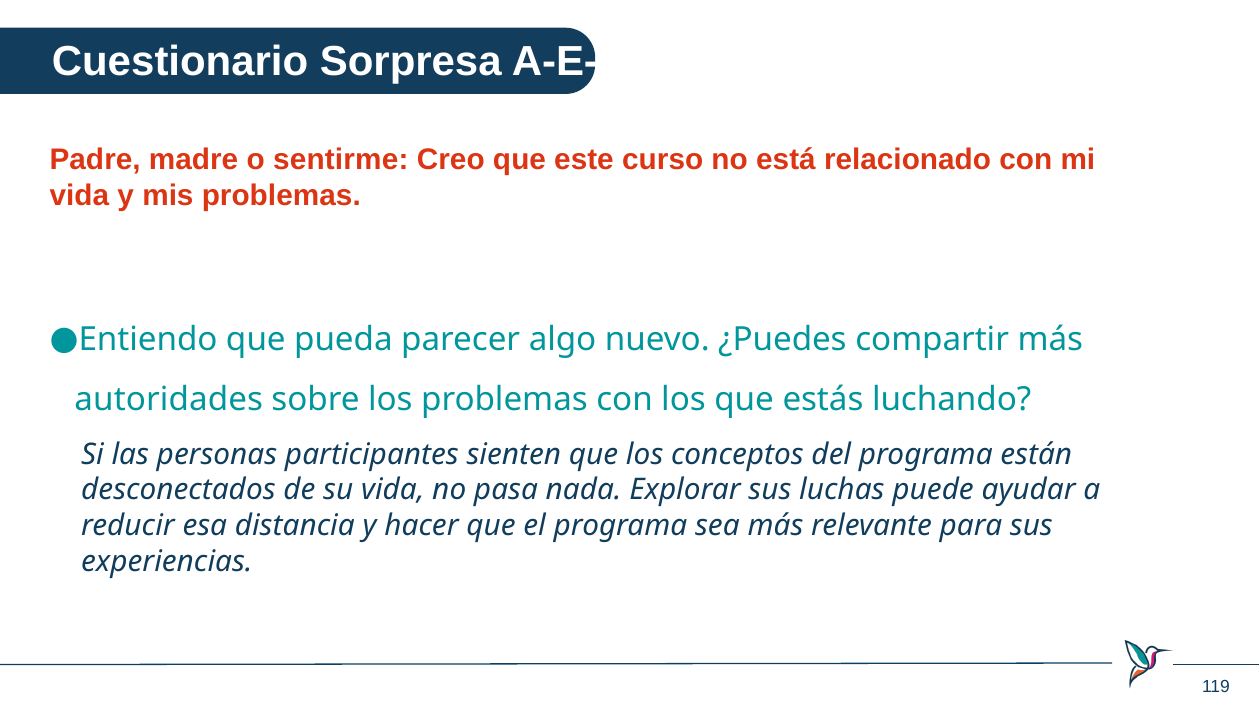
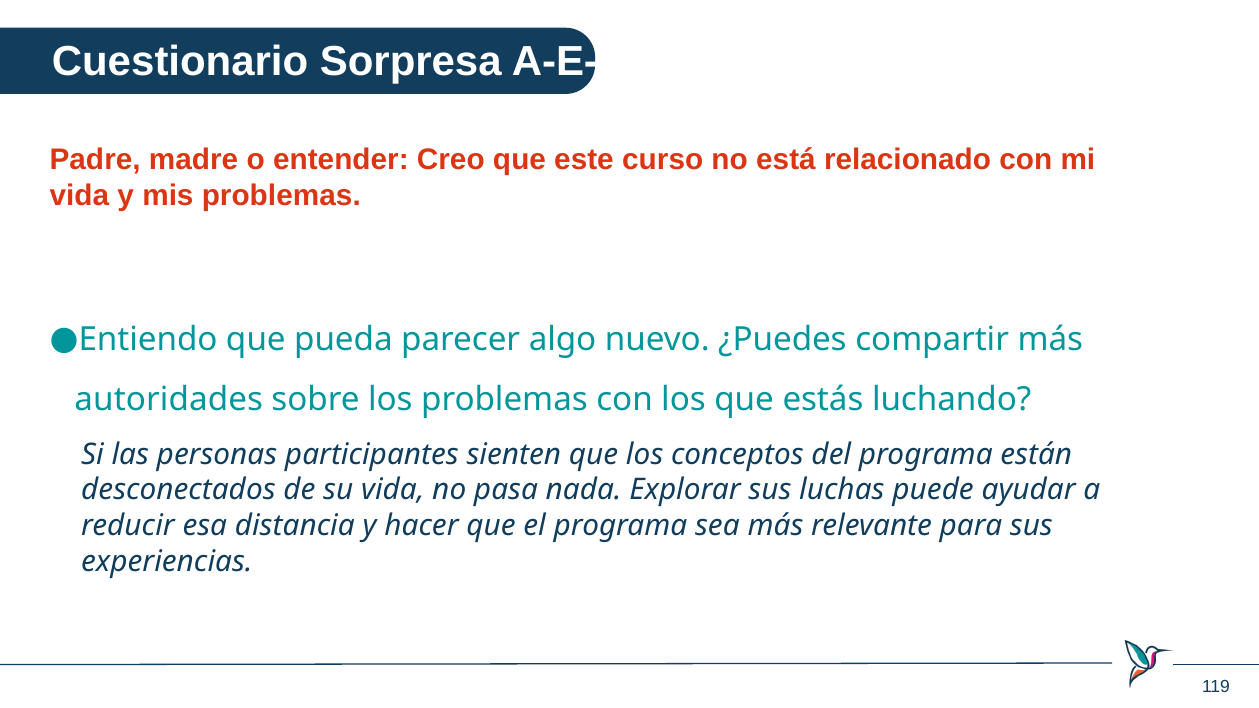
sentirme: sentirme -> entender
